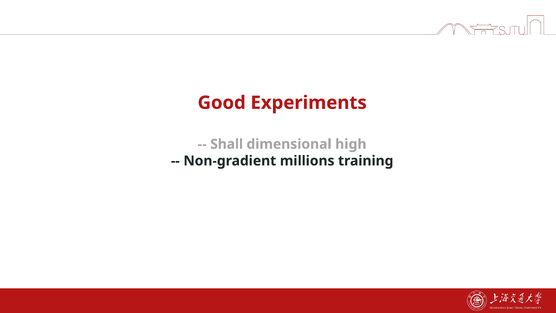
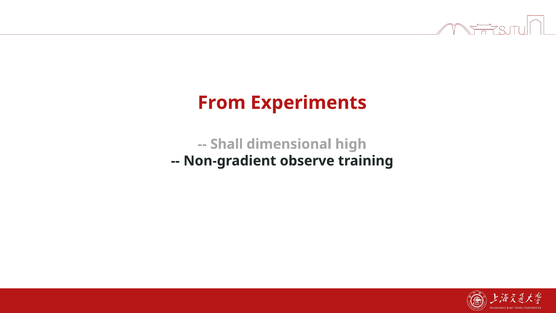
Good: Good -> From
millions: millions -> observe
